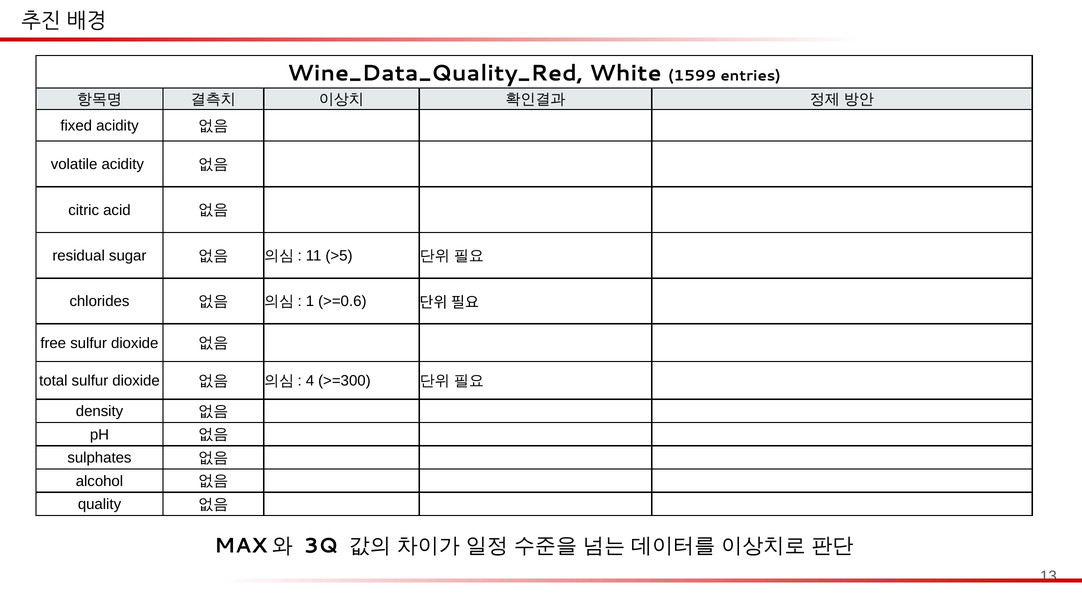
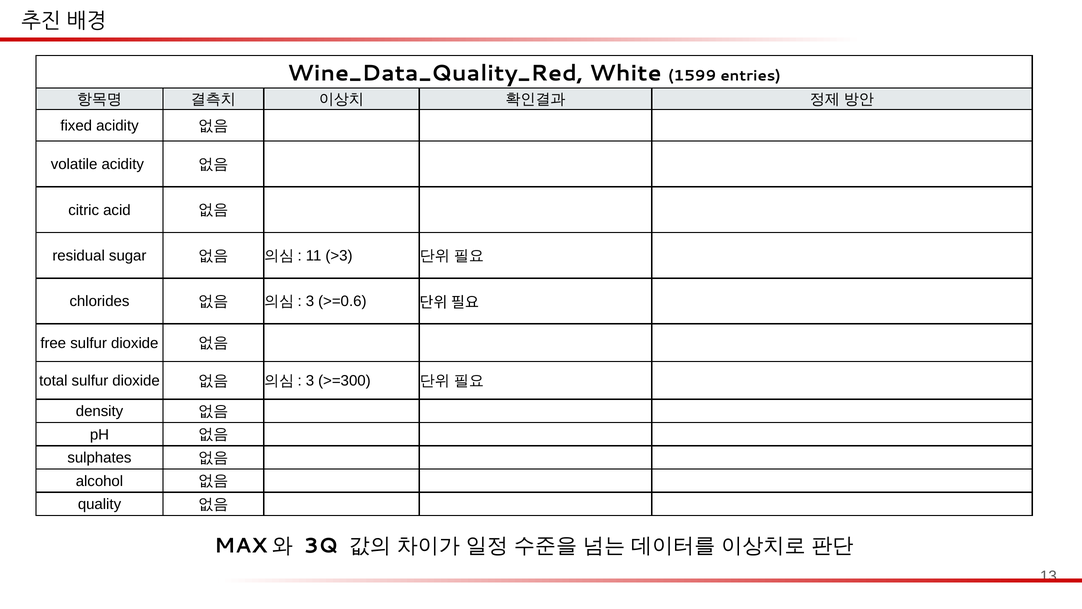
>5: >5 -> >3
1 at (310, 301): 1 -> 3
4 at (310, 381): 4 -> 3
